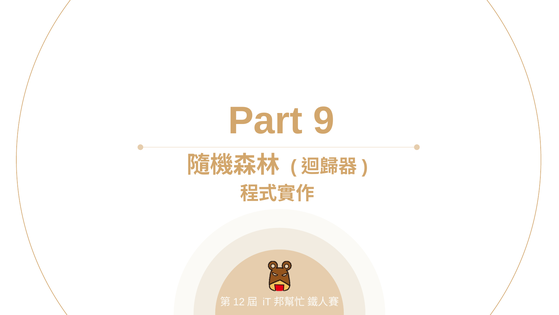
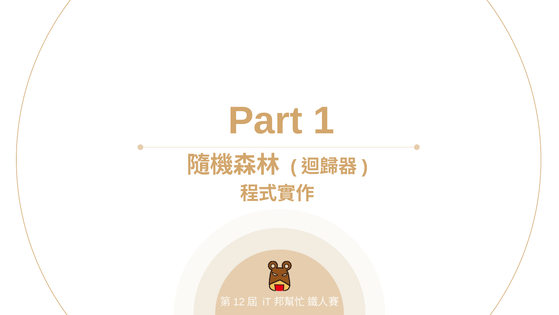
9: 9 -> 1
